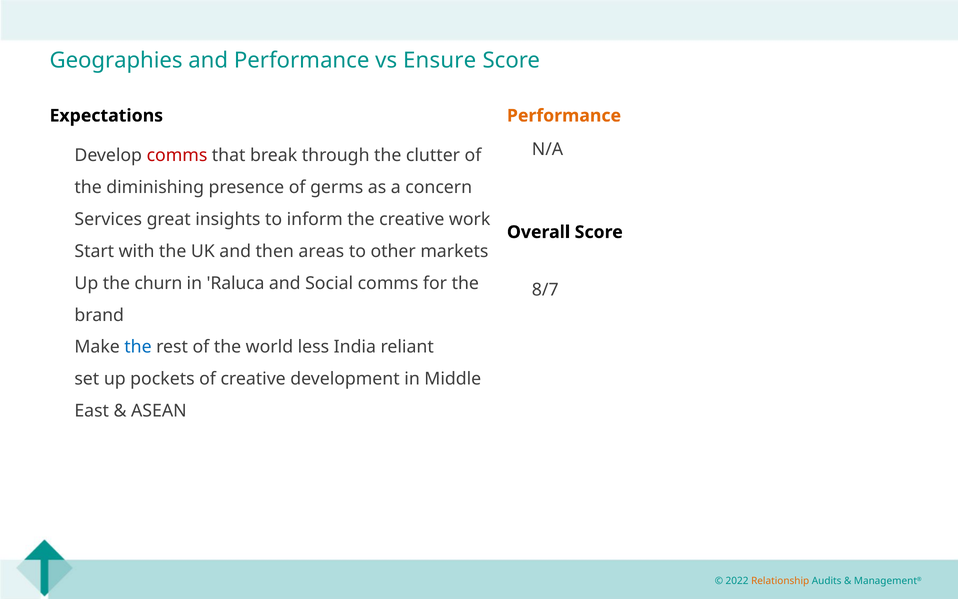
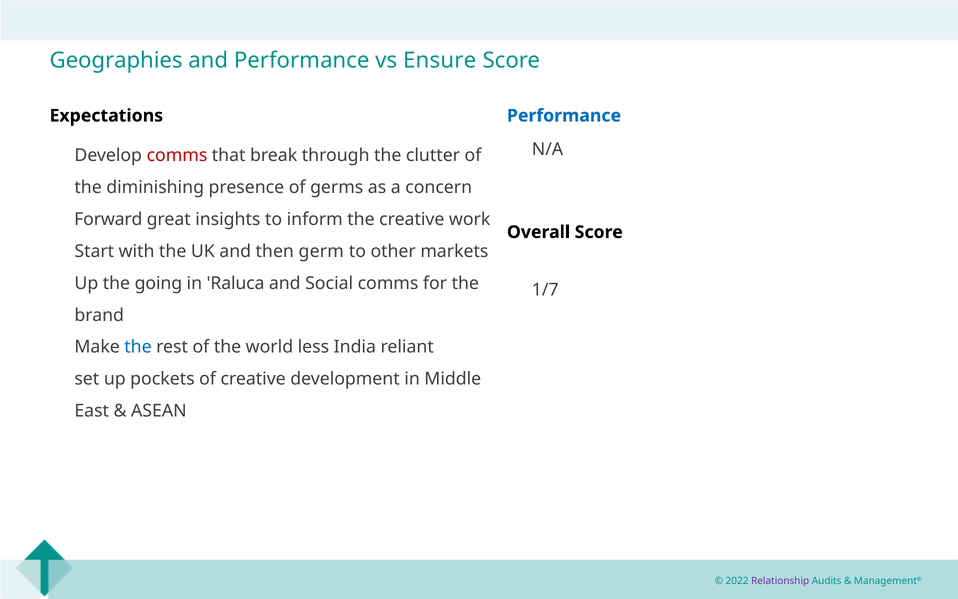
Performance at (564, 116) colour: orange -> blue
Services: Services -> Forward
areas: areas -> germ
churn: churn -> going
8/7: 8/7 -> 1/7
Relationship colour: orange -> purple
